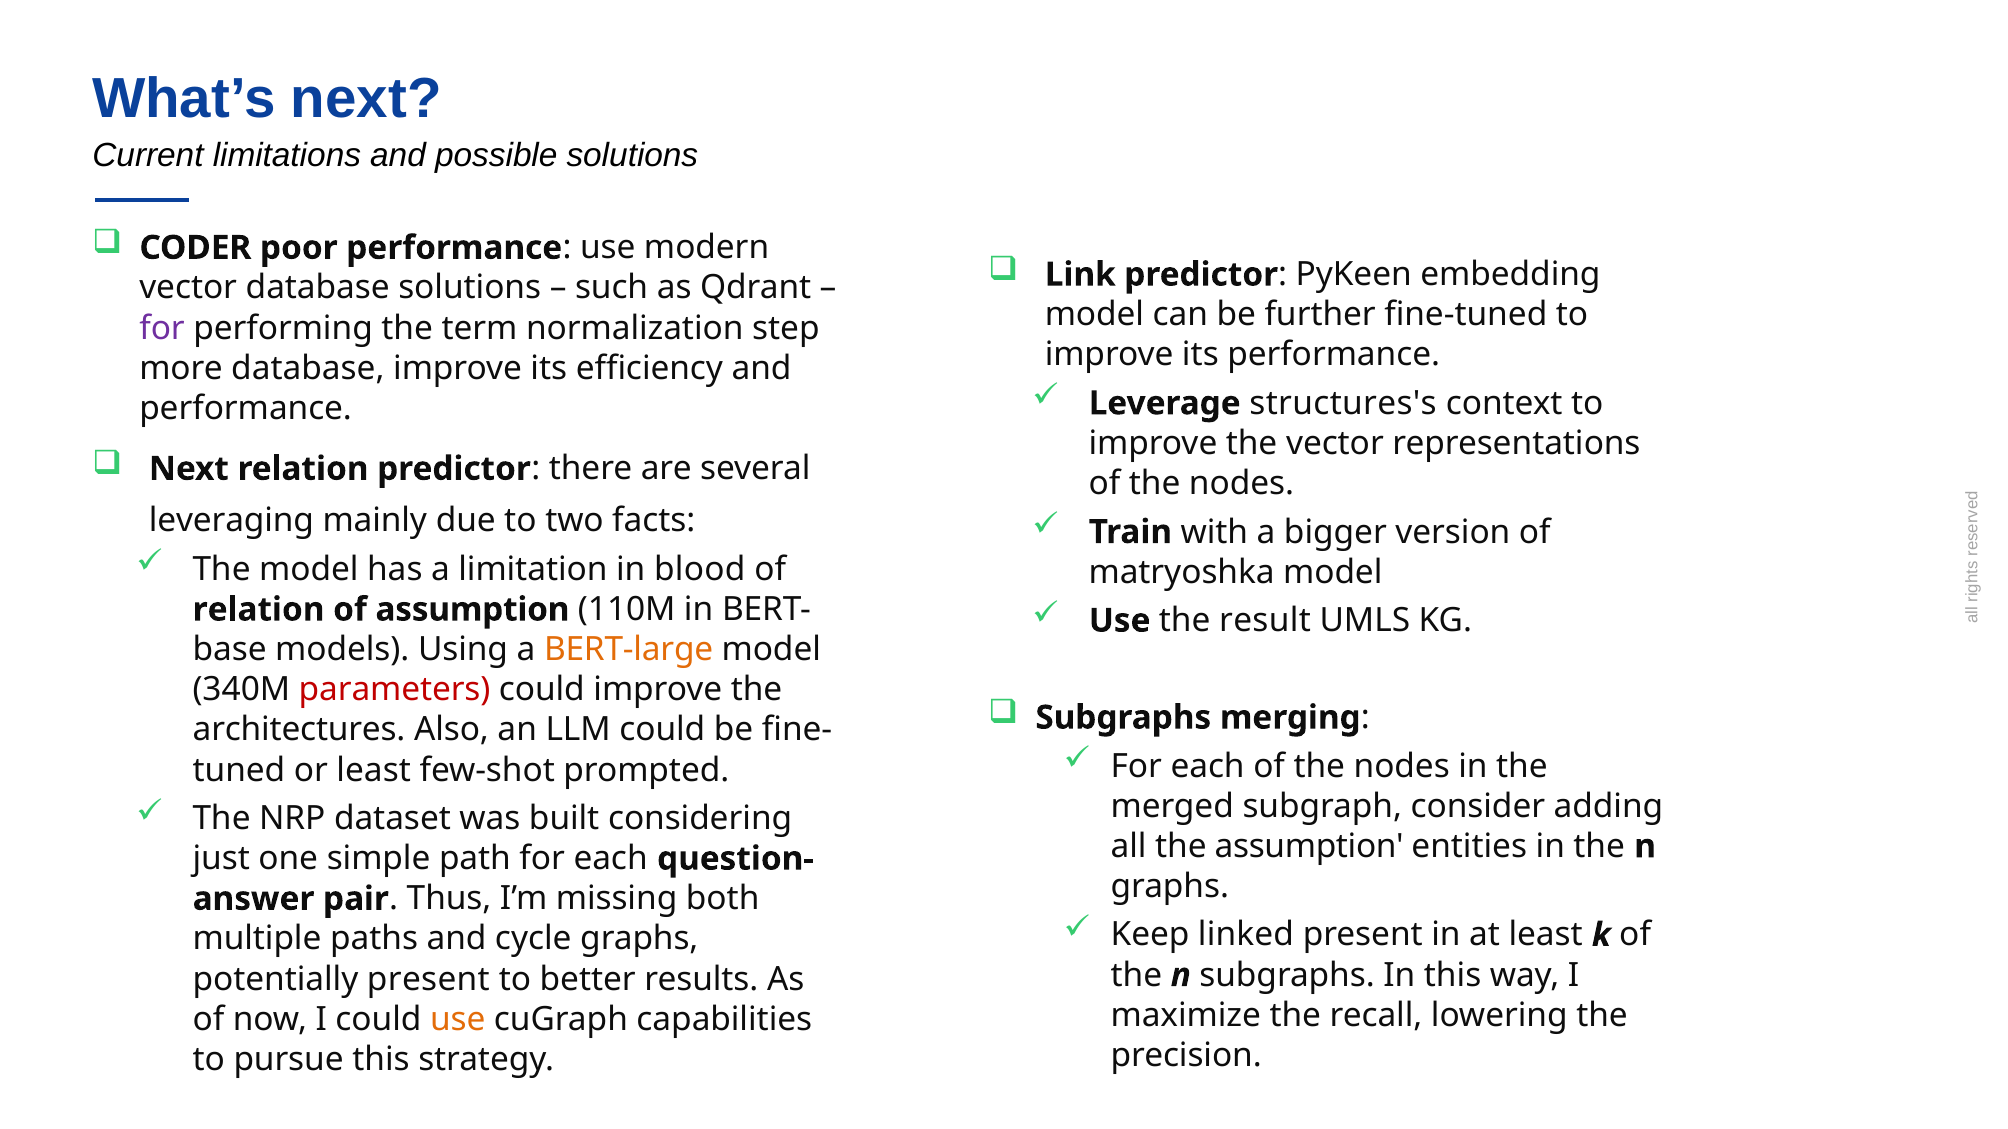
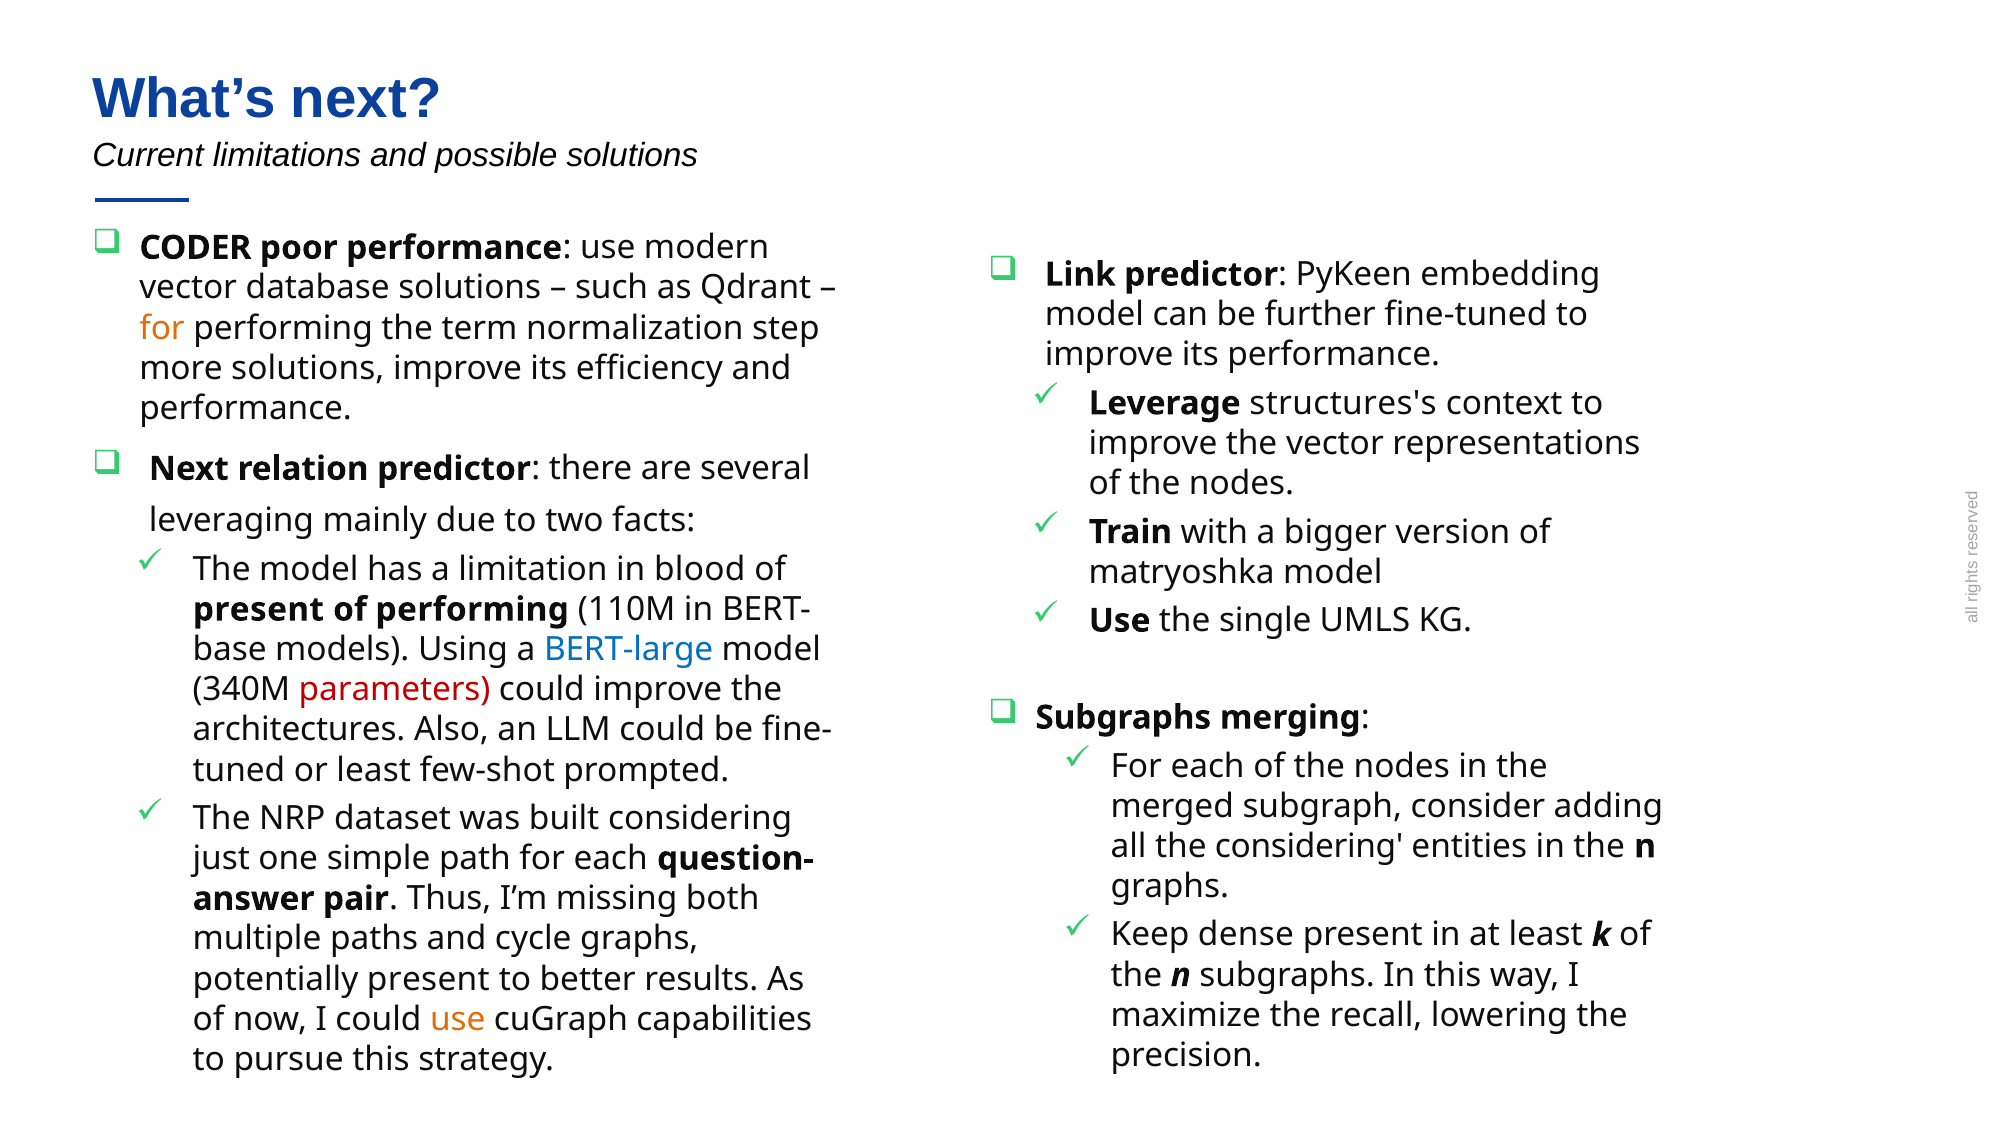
for at (162, 328) colour: purple -> orange
more database: database -> solutions
result: result -> single
relation at (259, 610): relation -> present
of assumption: assumption -> performing
BERT-large colour: orange -> blue
the assumption: assumption -> considering
linked: linked -> dense
